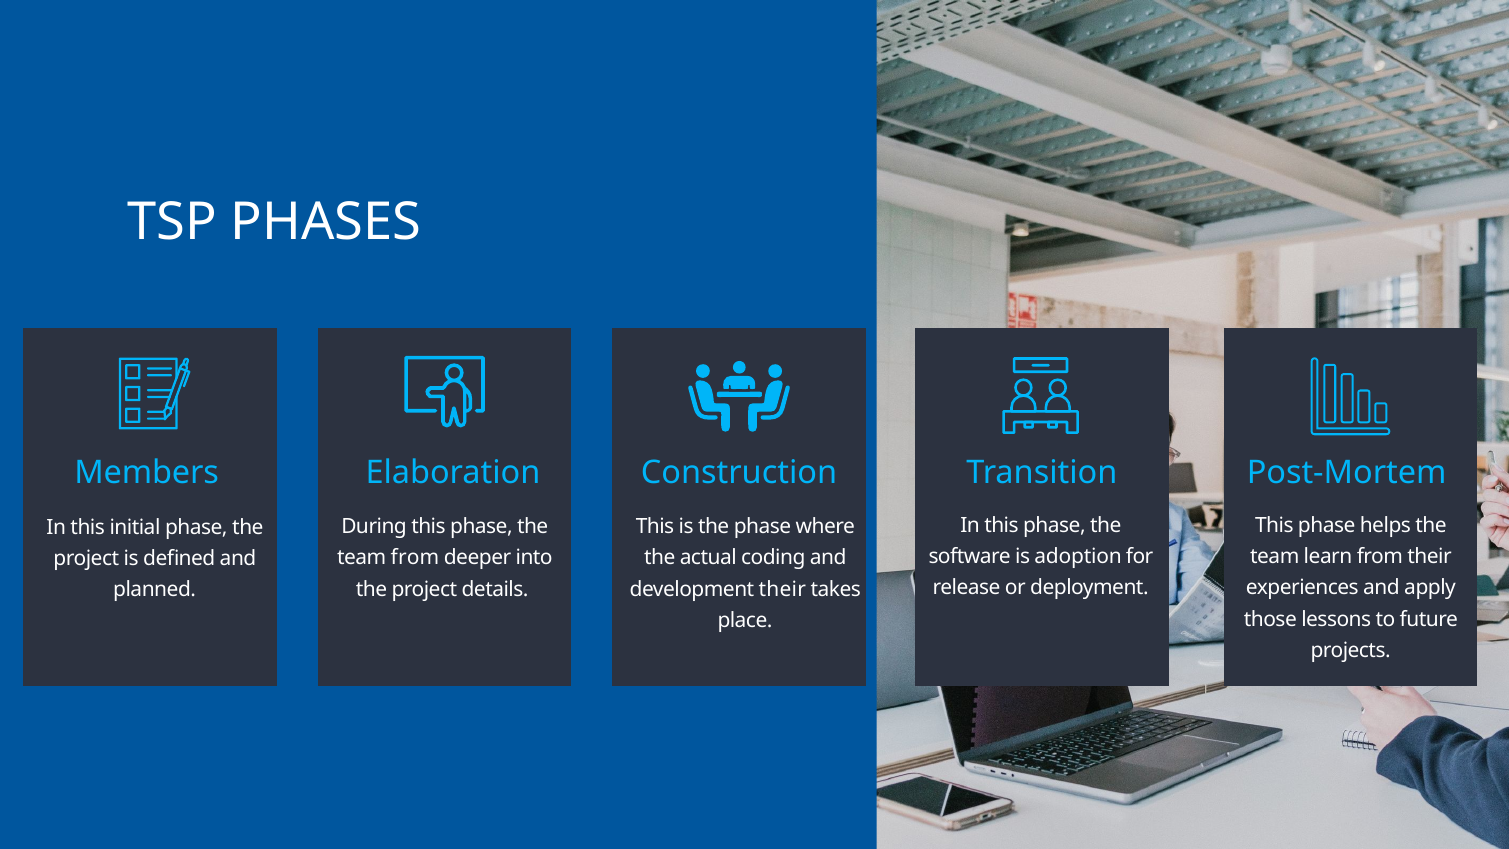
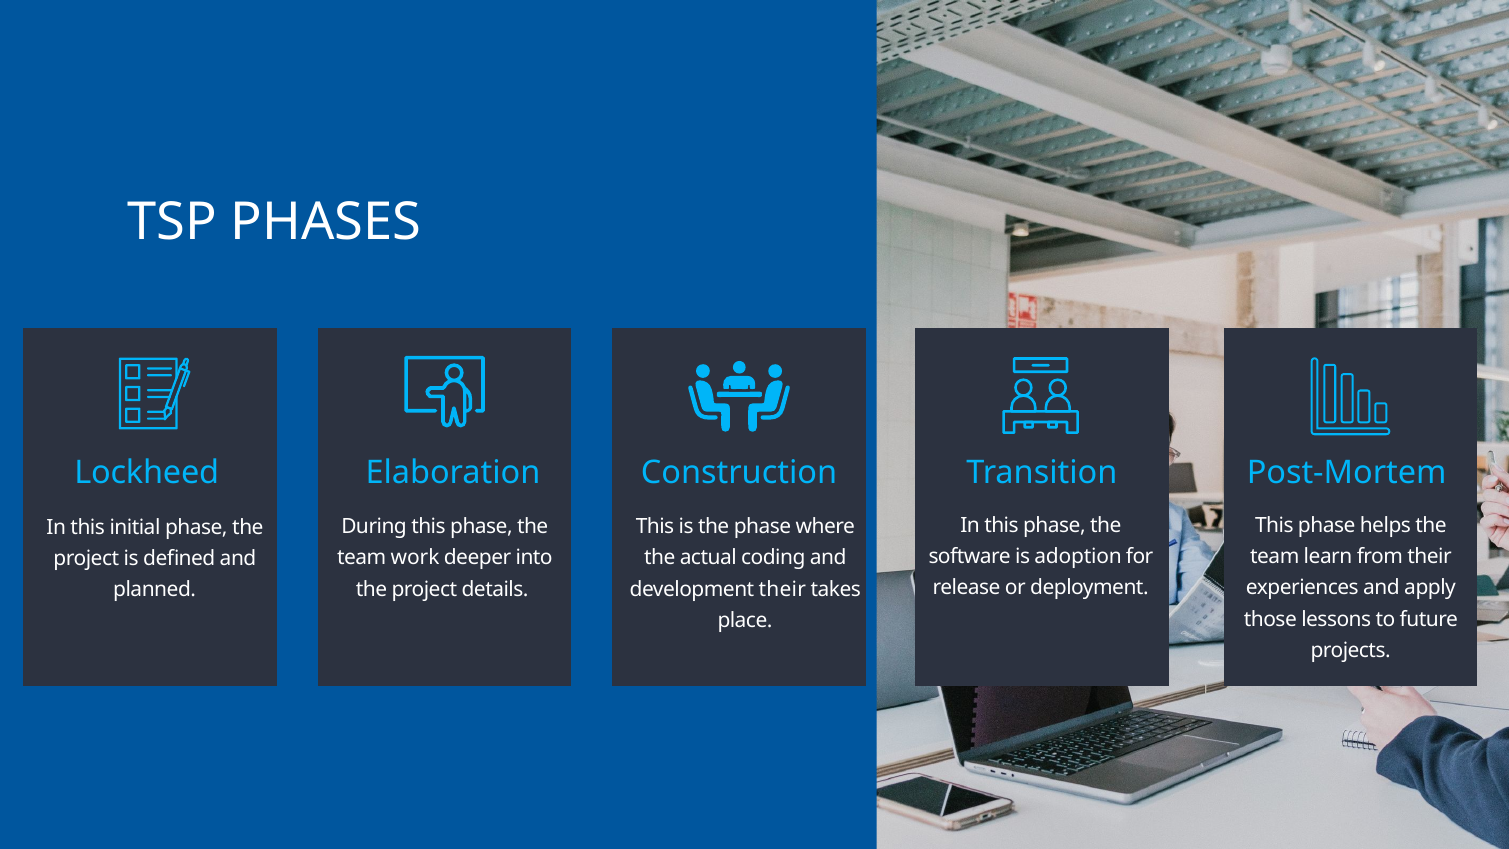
Members: Members -> Lockheed
team from: from -> work
